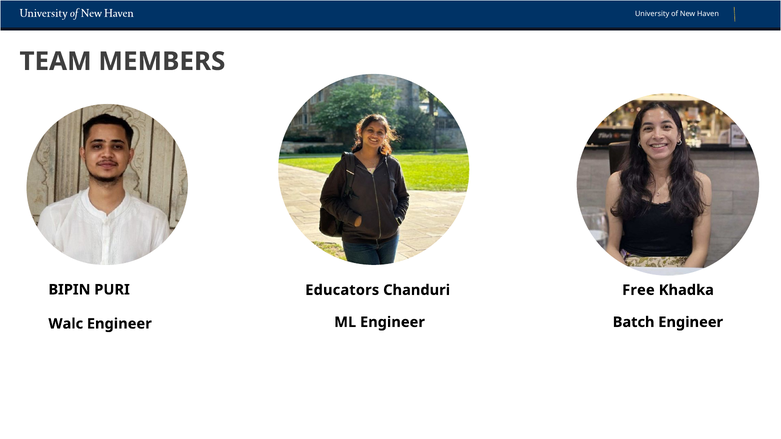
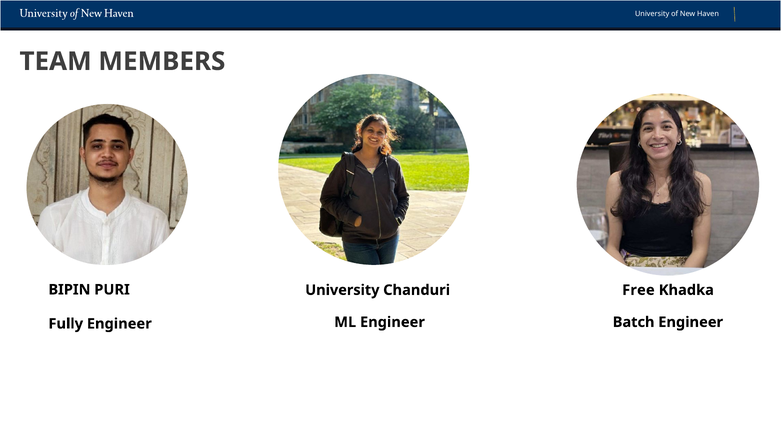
Educators at (342, 290): Educators -> University
Walc: Walc -> Fully
